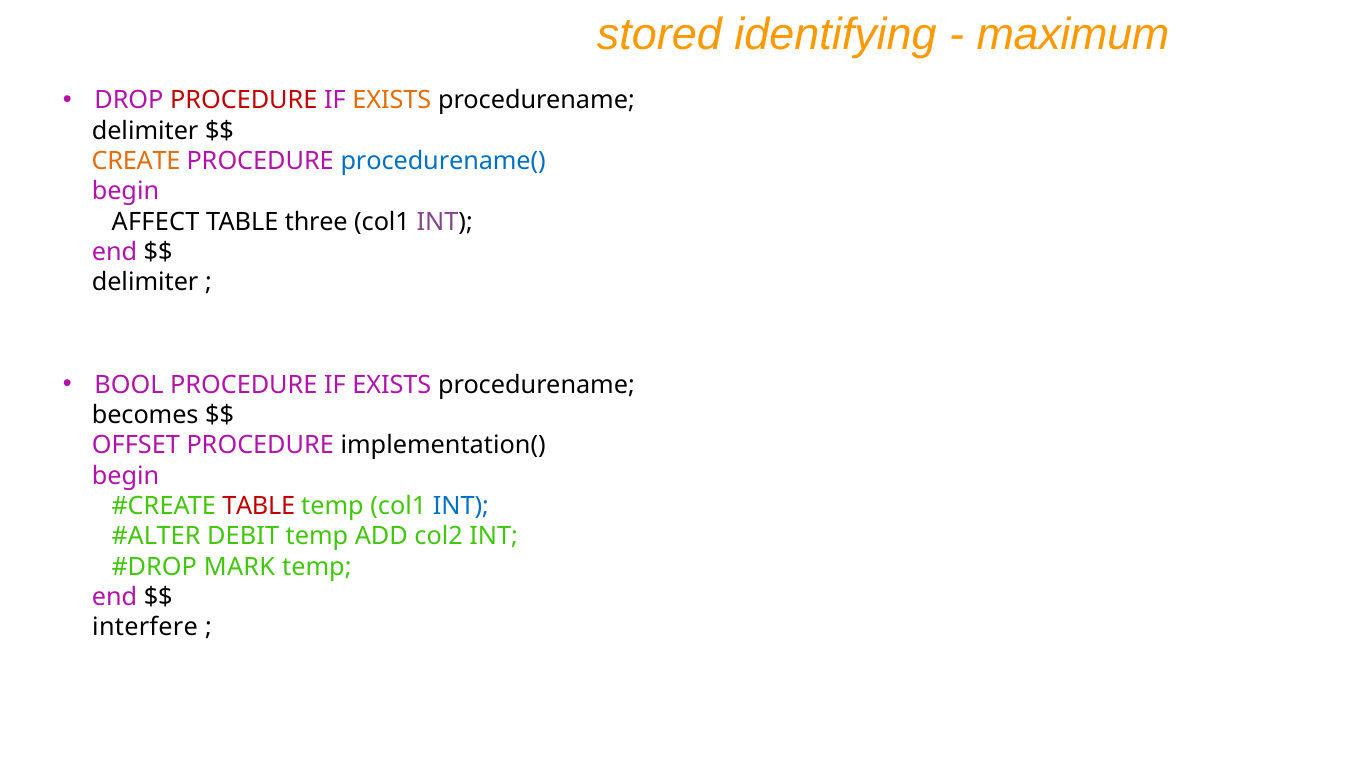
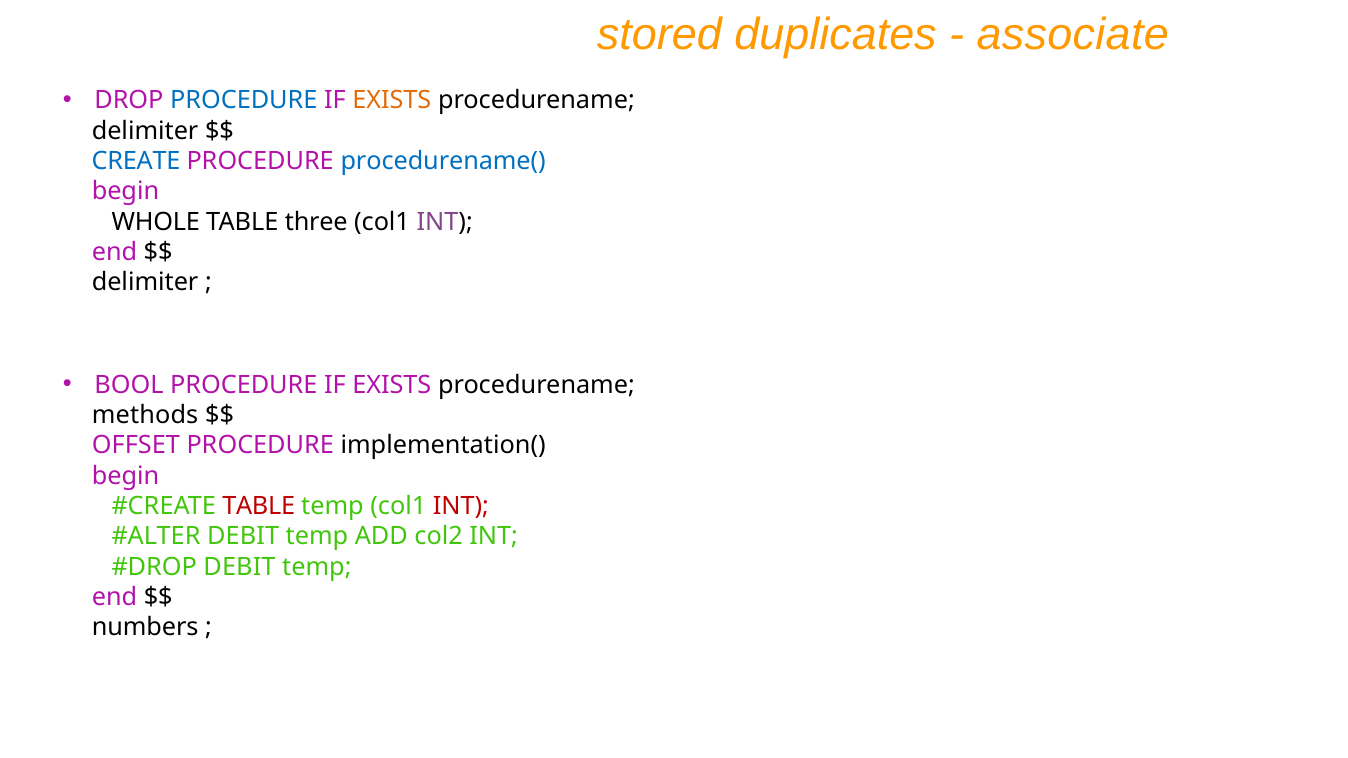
identifying: identifying -> duplicates
maximum: maximum -> associate
PROCEDURE at (244, 101) colour: red -> blue
CREATE colour: orange -> blue
AFFECT: AFFECT -> WHOLE
becomes: becomes -> methods
INT at (461, 506) colour: blue -> red
MARK at (239, 567): MARK -> DEBIT
interfere: interfere -> numbers
